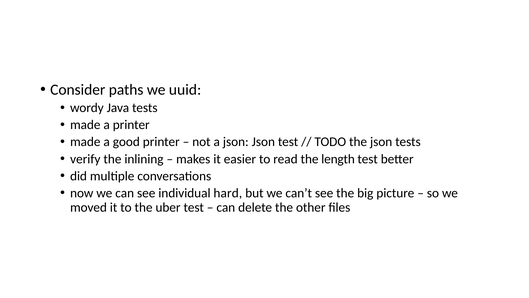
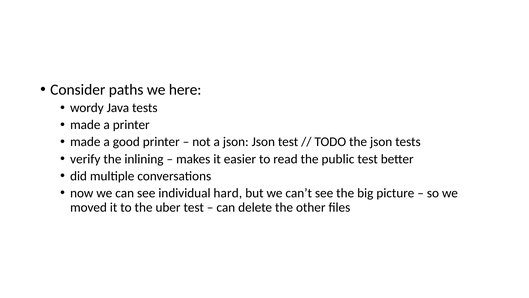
uuid: uuid -> here
length: length -> public
